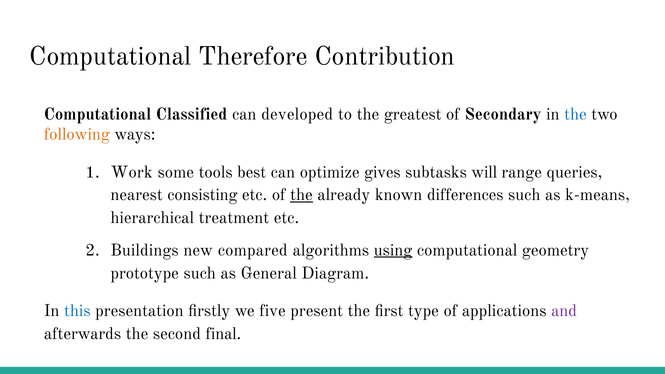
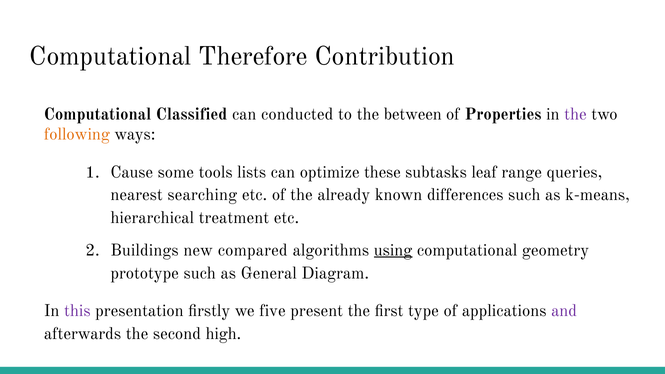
developed: developed -> conducted
greatest: greatest -> between
Secondary: Secondary -> Properties
the at (575, 114) colour: blue -> purple
Work: Work -> Cause
best: best -> lists
gives: gives -> these
will: will -> leaf
consisting: consisting -> searching
the at (301, 195) underline: present -> none
this colour: blue -> purple
final: final -> high
